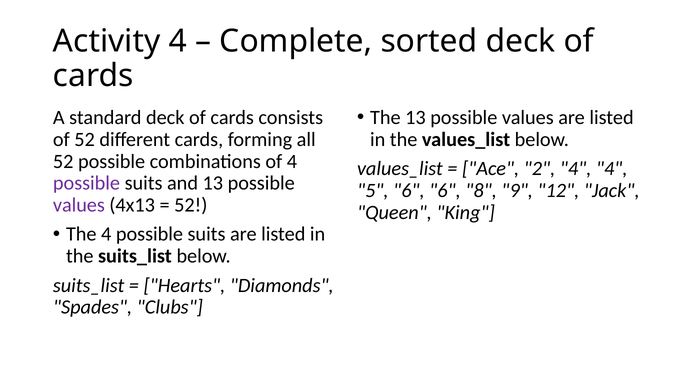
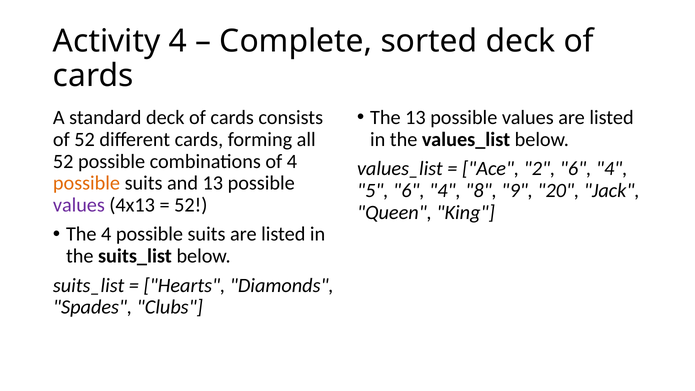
2 4: 4 -> 6
possible at (87, 183) colour: purple -> orange
5 6 6: 6 -> 4
12: 12 -> 20
